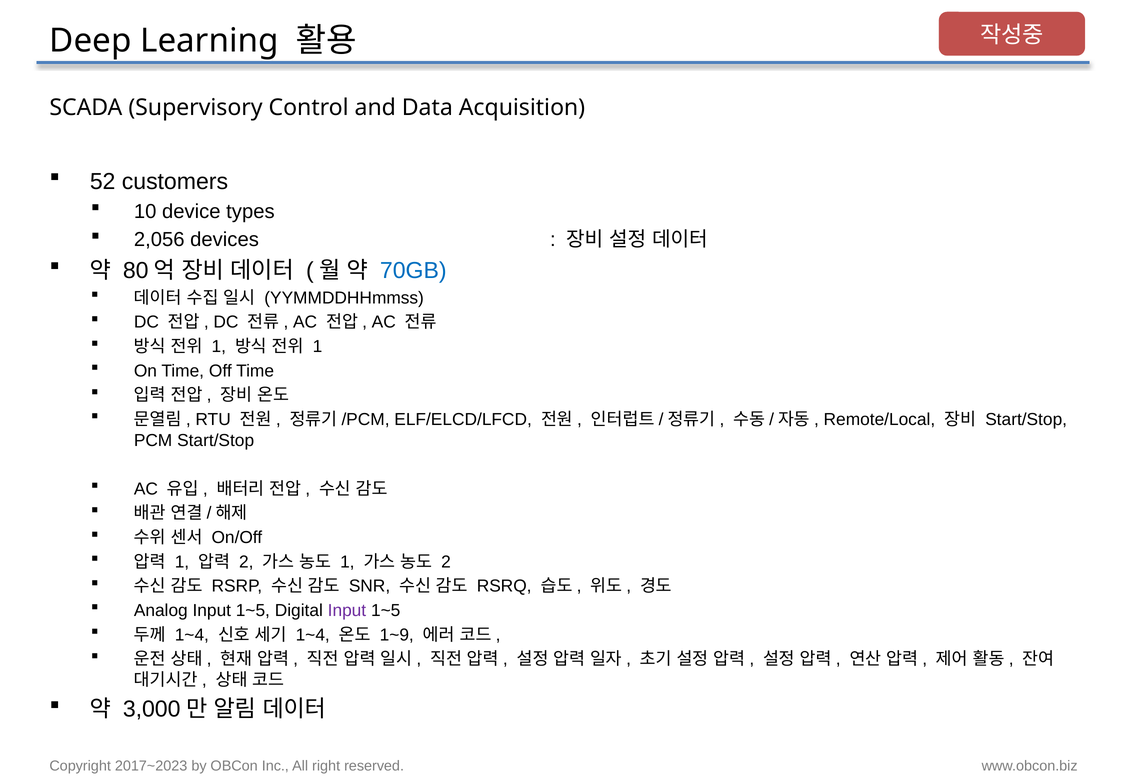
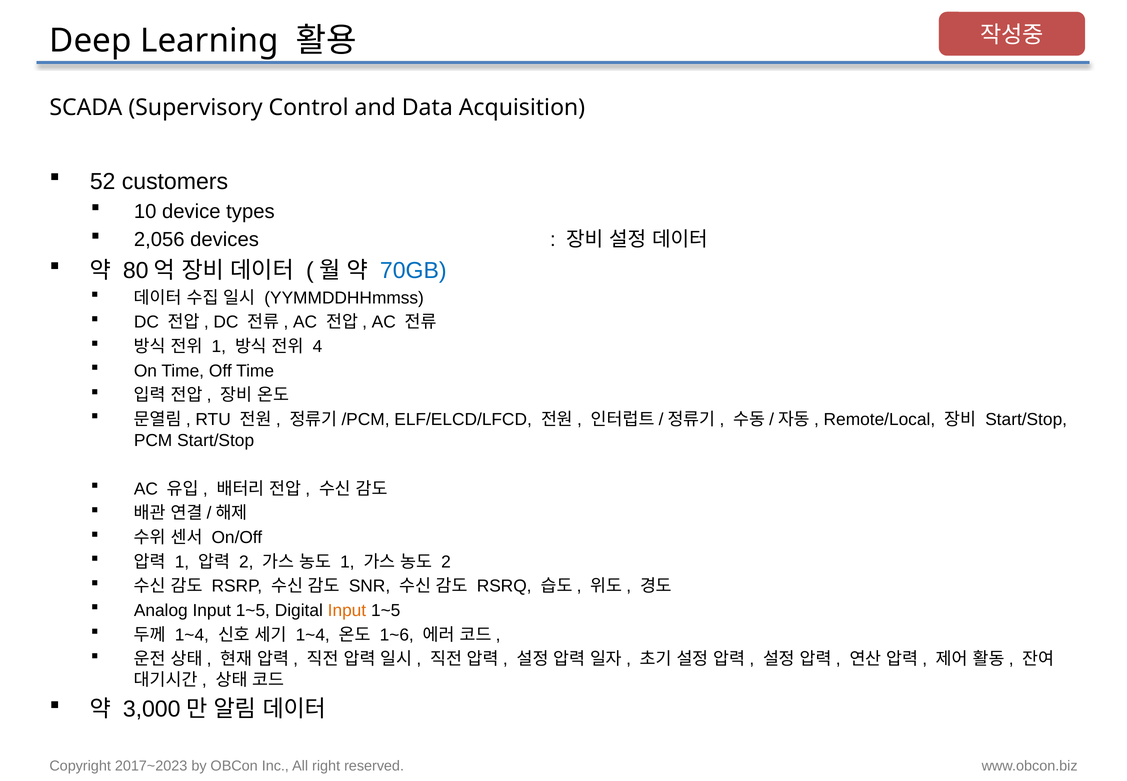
1 at (317, 346): 1 -> 4
Input at (347, 610) colour: purple -> orange
1~9: 1~9 -> 1~6
